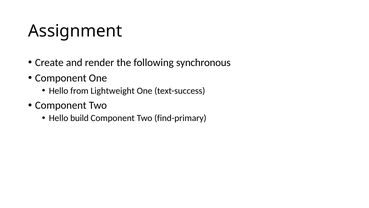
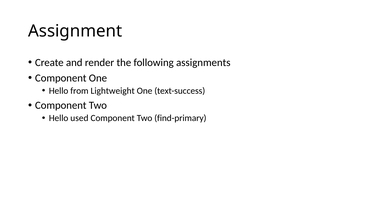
synchronous: synchronous -> assignments
build: build -> used
